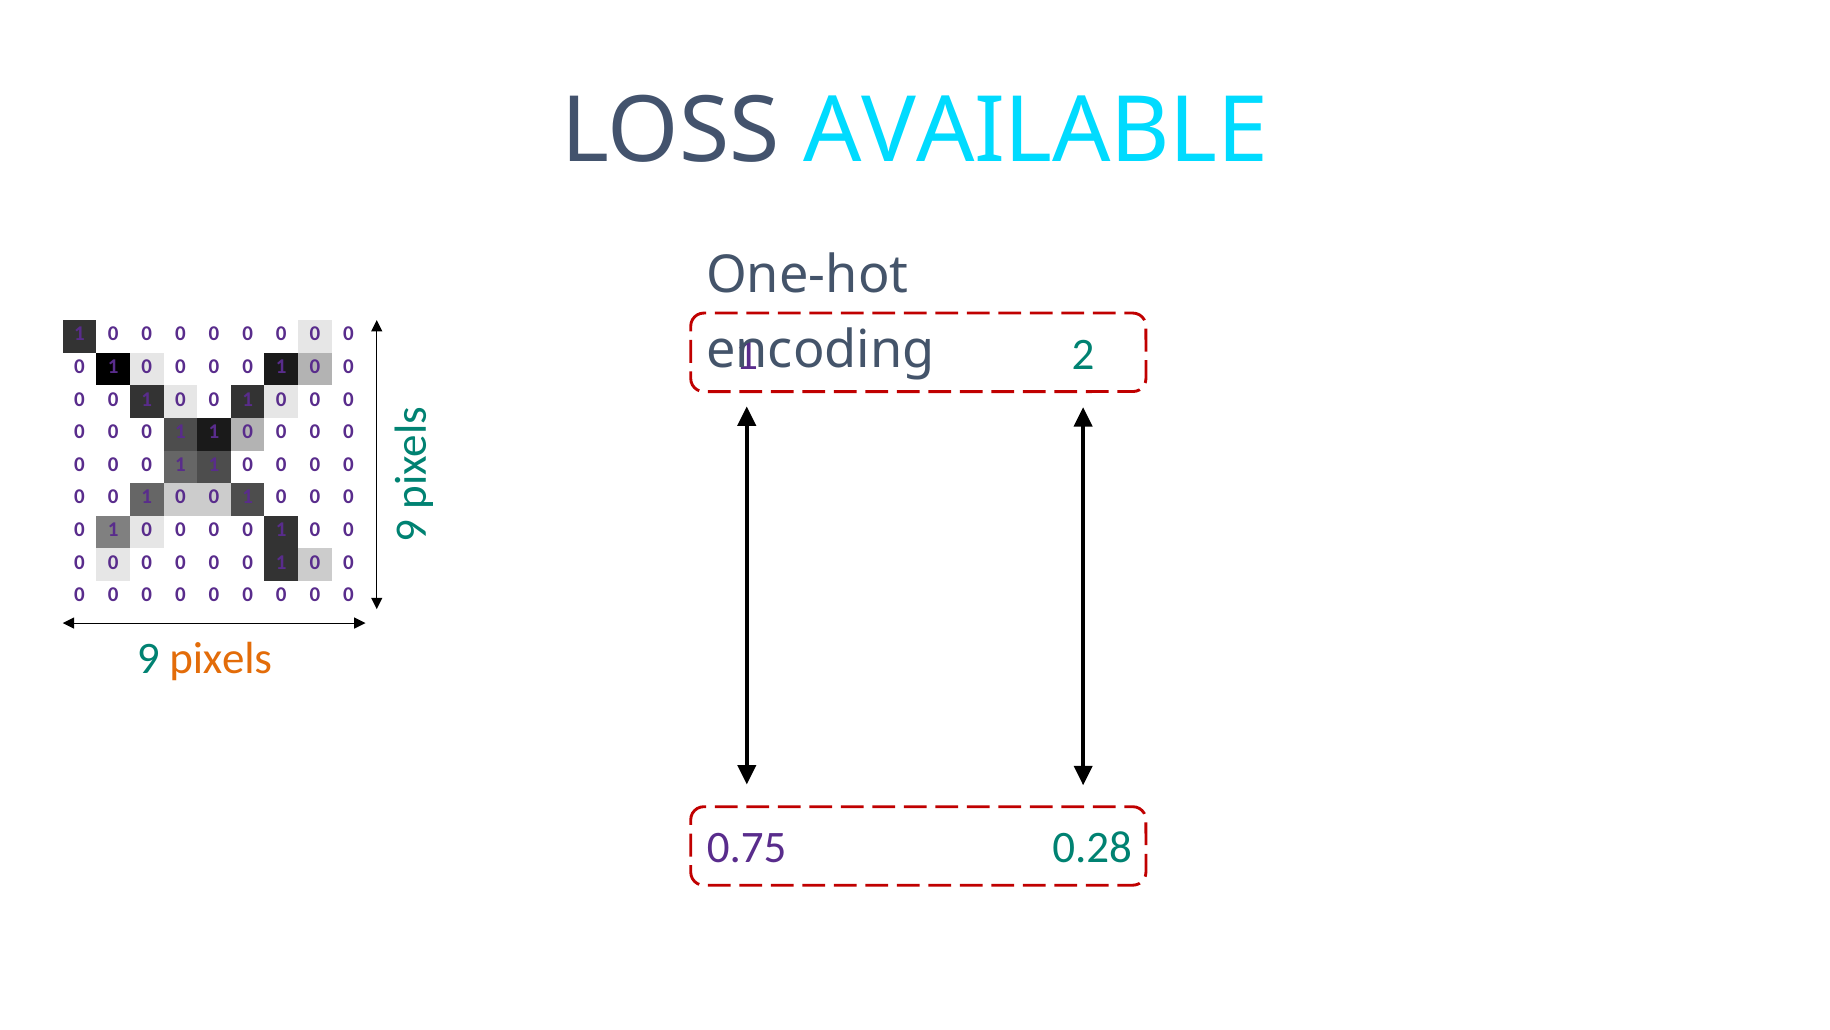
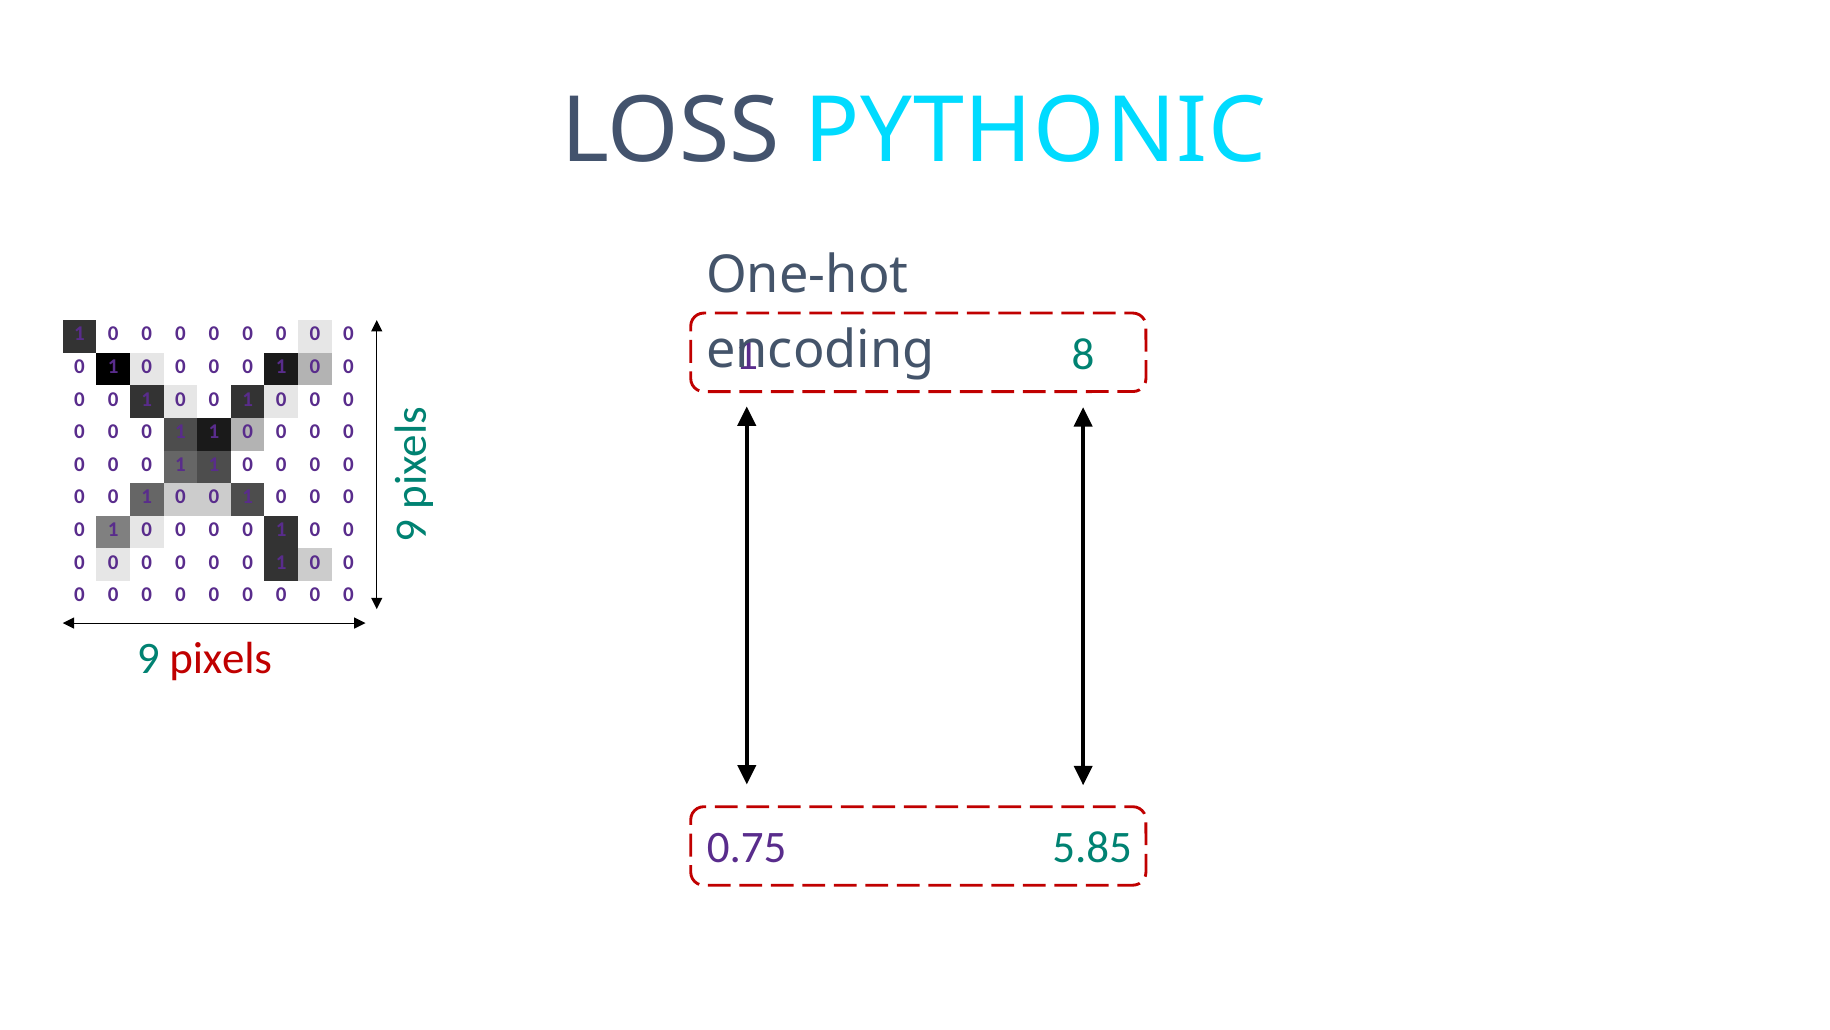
AVAILABLE: AVAILABLE -> PYTHONIC
2: 2 -> 8
pixels colour: orange -> red
0.28: 0.28 -> 5.85
